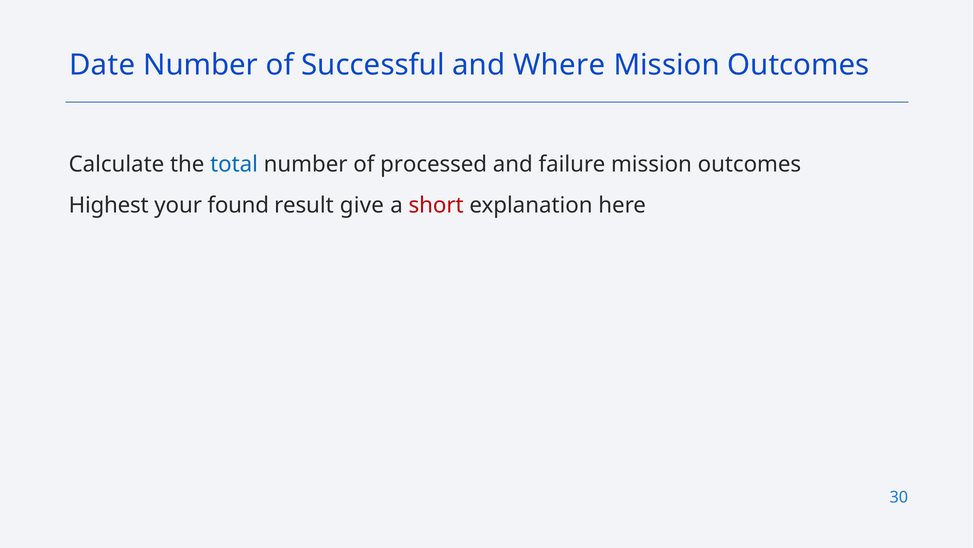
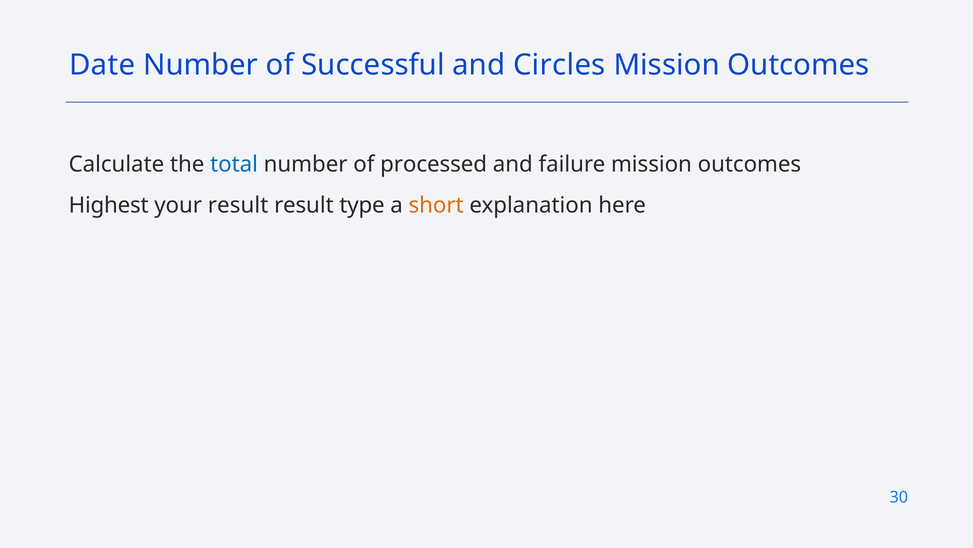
Where: Where -> Circles
your found: found -> result
give: give -> type
short colour: red -> orange
